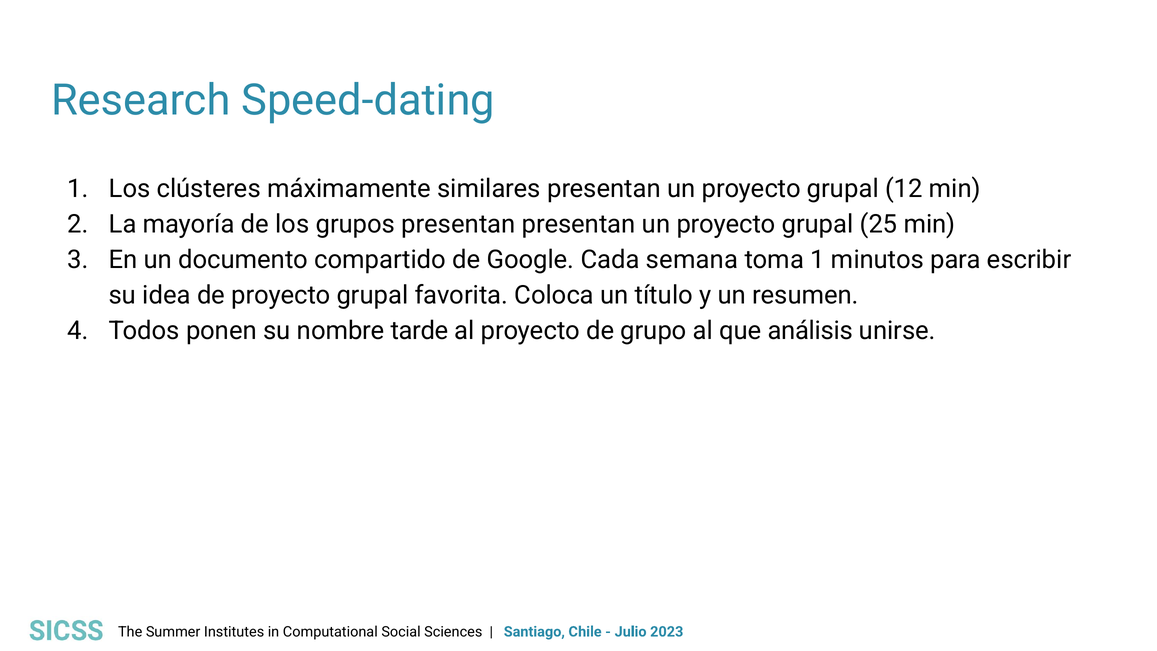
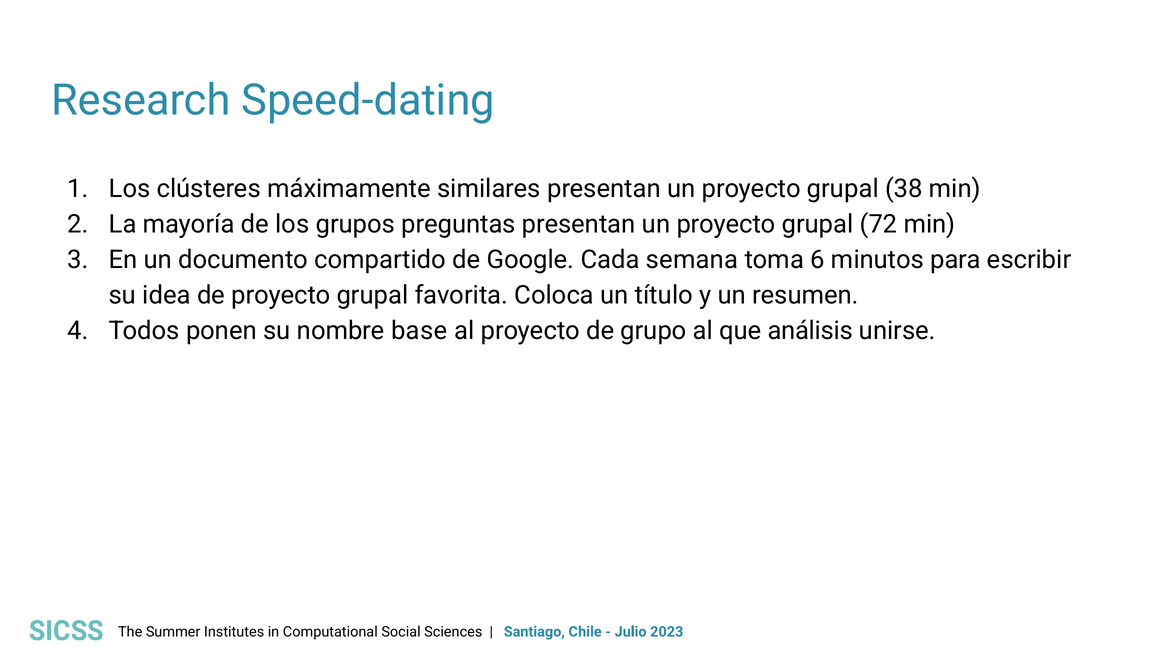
12: 12 -> 38
grupos presentan: presentan -> preguntas
25: 25 -> 72
toma 1: 1 -> 6
tarde: tarde -> base
